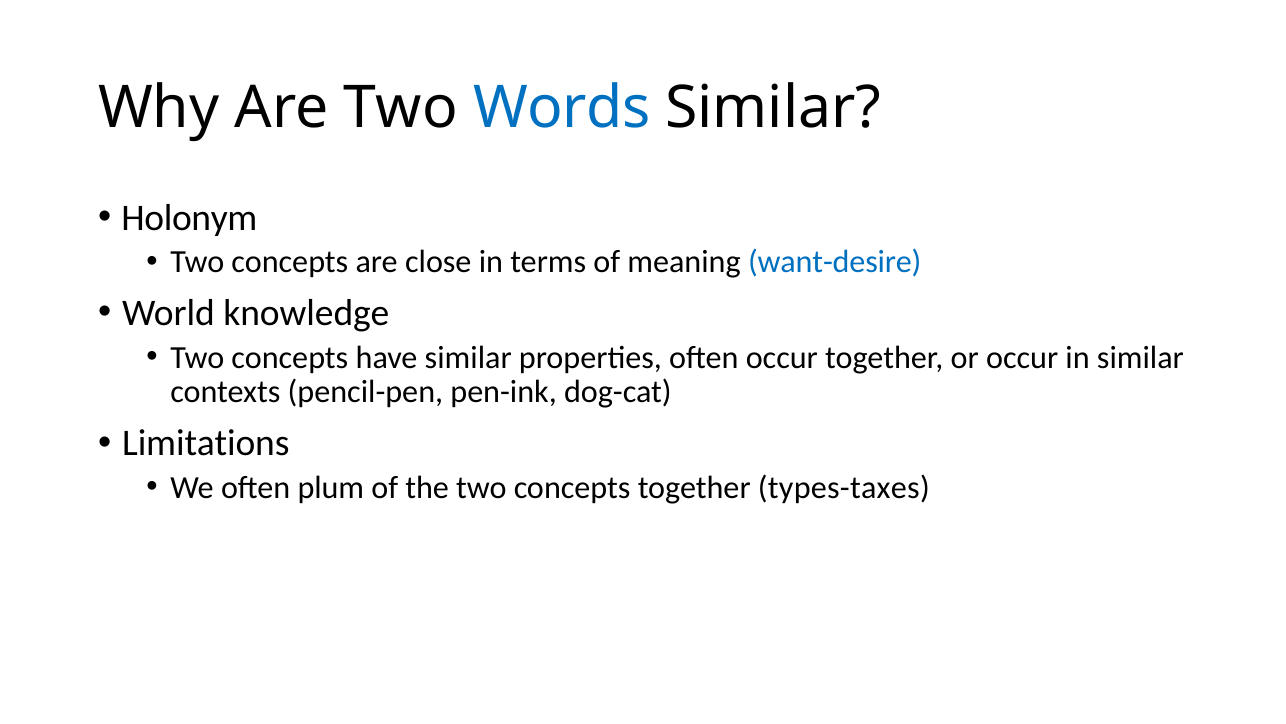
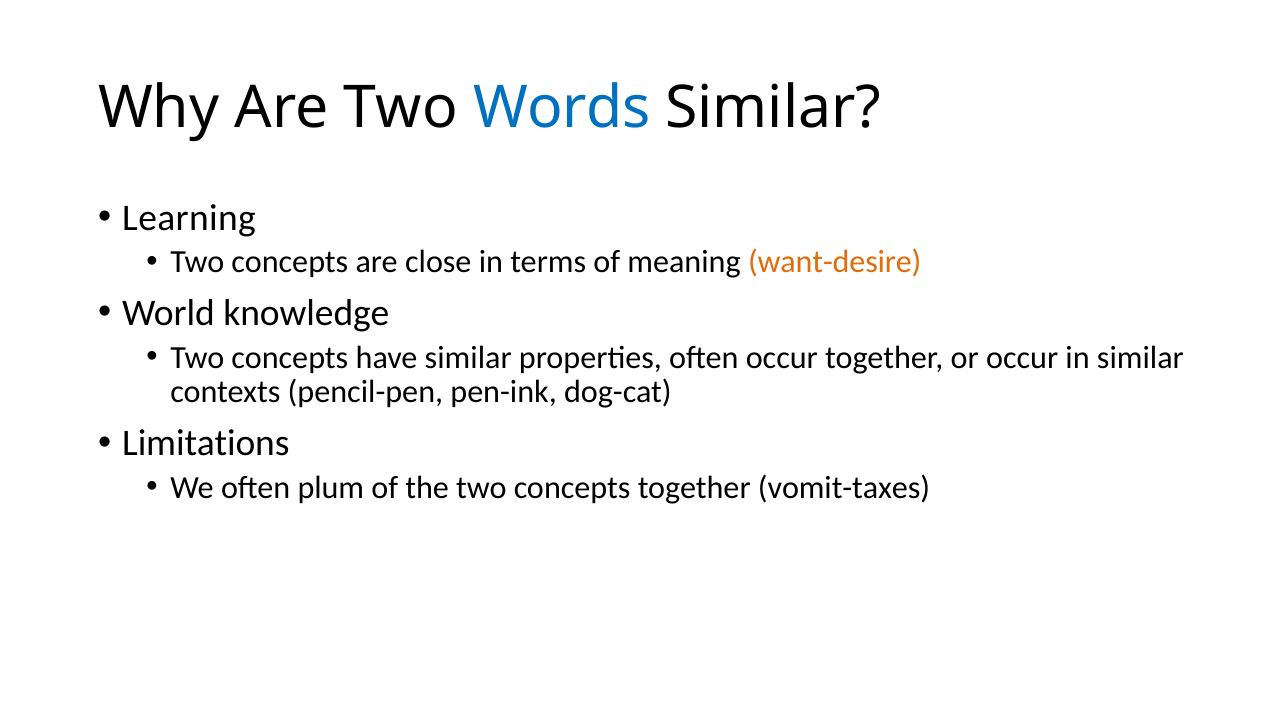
Holonym: Holonym -> Learning
want-desire colour: blue -> orange
types-taxes: types-taxes -> vomit-taxes
